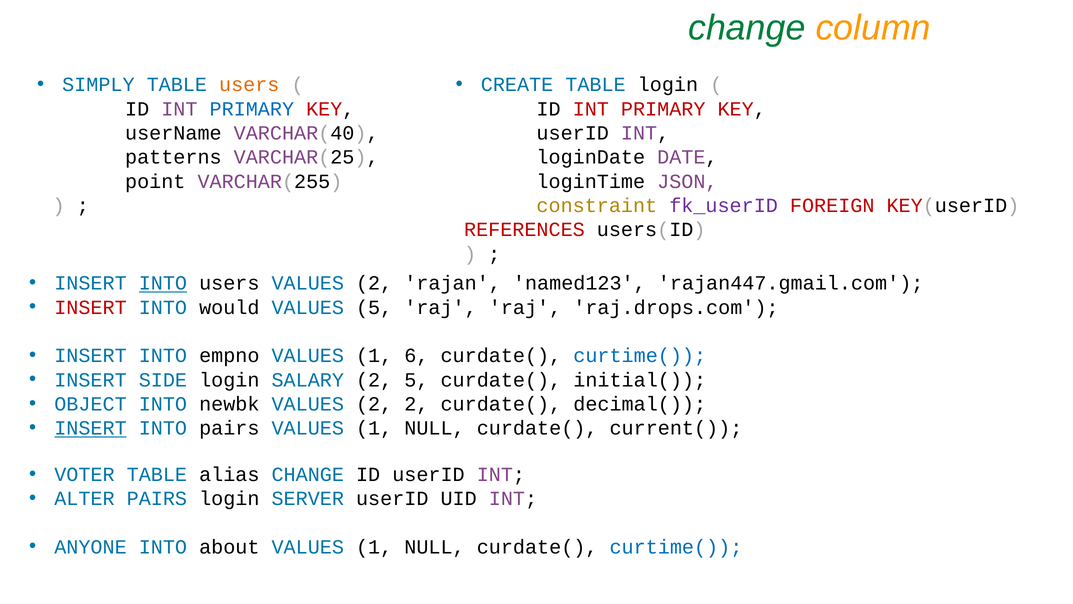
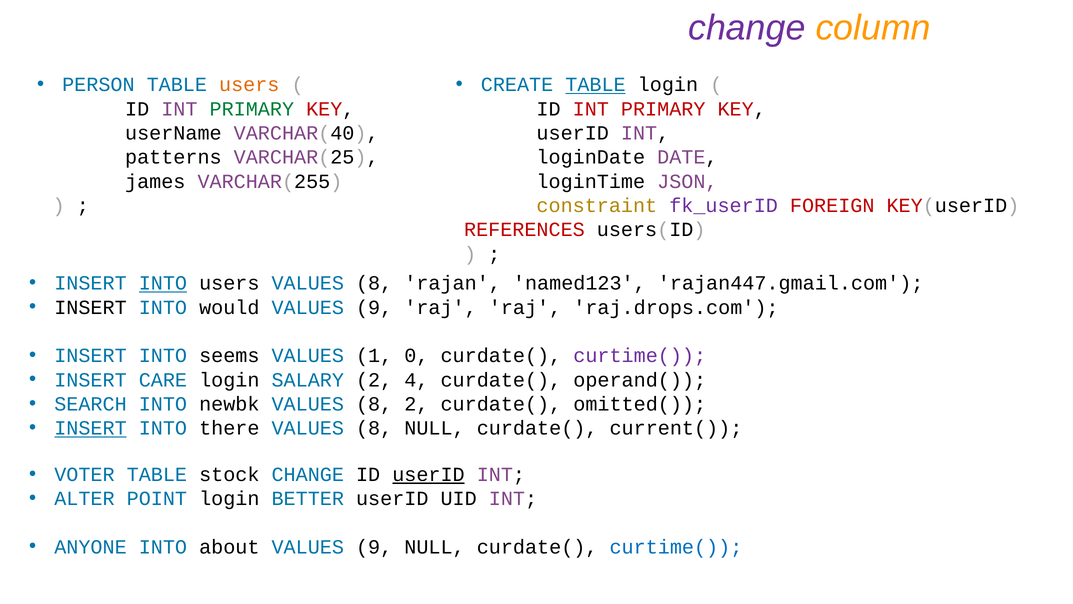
change at (747, 28) colour: green -> purple
SIMPLY: SIMPLY -> PERSON
TABLE at (595, 85) underline: none -> present
PRIMARY at (252, 109) colour: blue -> green
point: point -> james
users VALUES 2: 2 -> 8
INSERT at (90, 307) colour: red -> black
5 at (374, 307): 5 -> 9
empno: empno -> seems
6: 6 -> 0
curtime( at (640, 355) colour: blue -> purple
SIDE: SIDE -> CARE
2 5: 5 -> 4
initial(: initial( -> operand(
OBJECT: OBJECT -> SEARCH
2 at (374, 404): 2 -> 8
decimal(: decimal( -> omitted(
INTO pairs: pairs -> there
1 at (374, 428): 1 -> 8
alias: alias -> stock
userID at (428, 474) underline: none -> present
ALTER PAIRS: PAIRS -> POINT
SERVER: SERVER -> BETTER
1 at (374, 547): 1 -> 9
